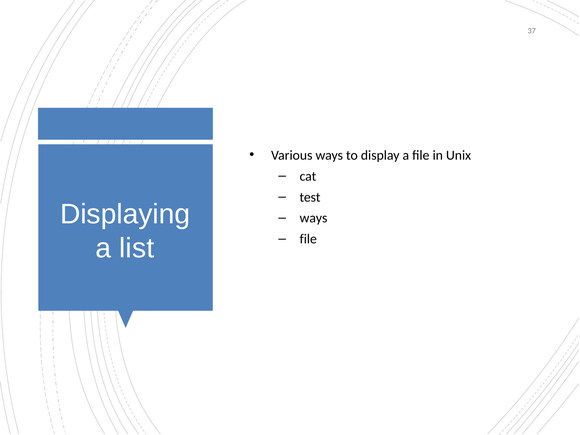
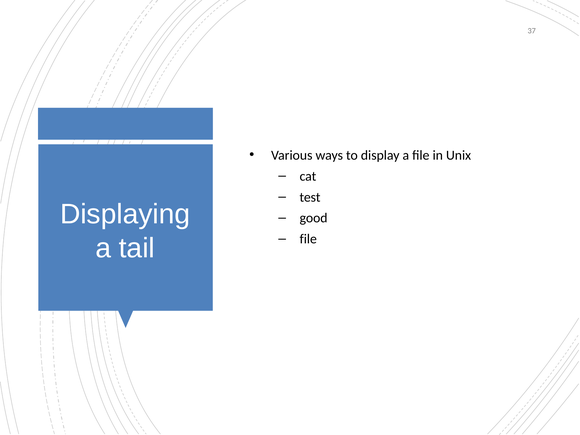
ways at (314, 218): ways -> good
list: list -> tail
